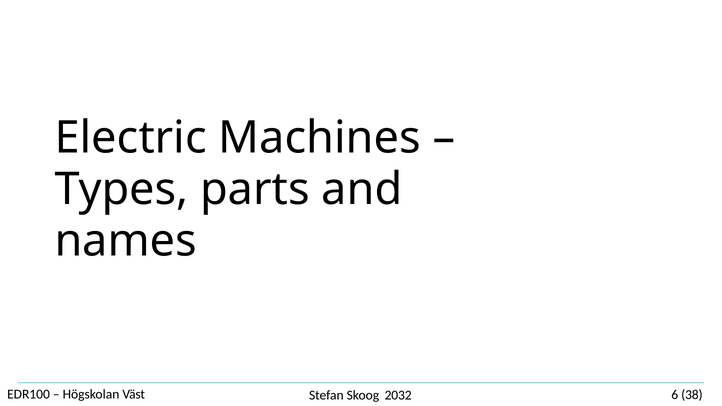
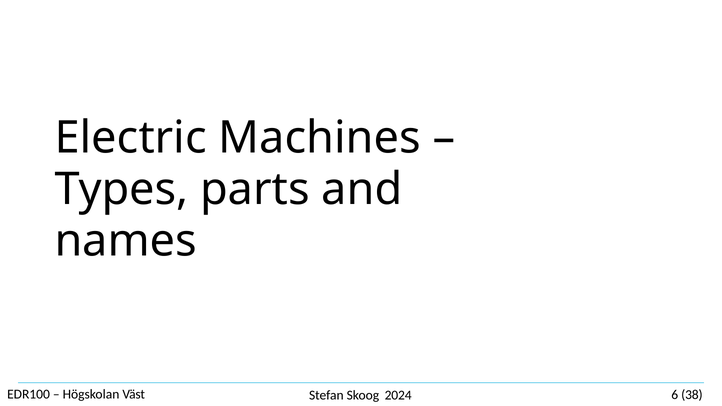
2032: 2032 -> 2024
